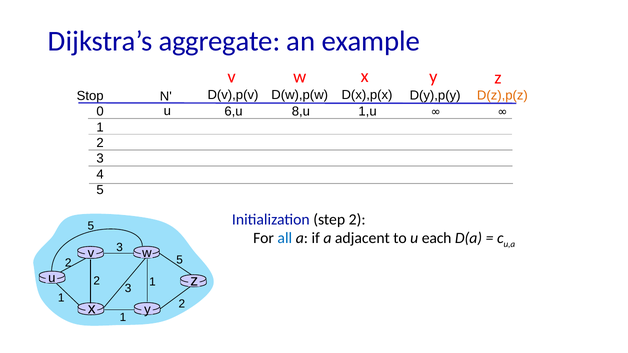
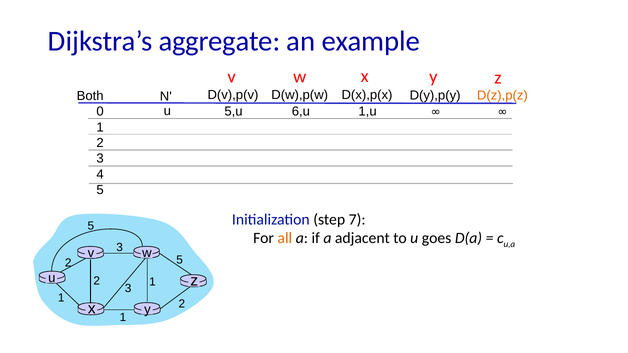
Stop: Stop -> Both
8,u: 8,u -> 6,u
6,u: 6,u -> 5,u
step 2: 2 -> 7
all colour: blue -> orange
each: each -> goes
